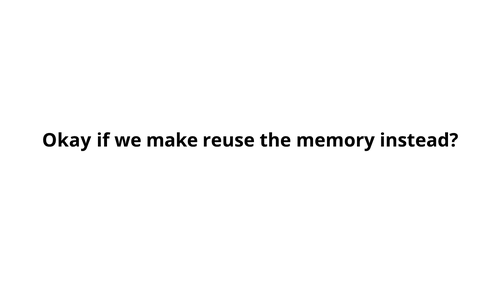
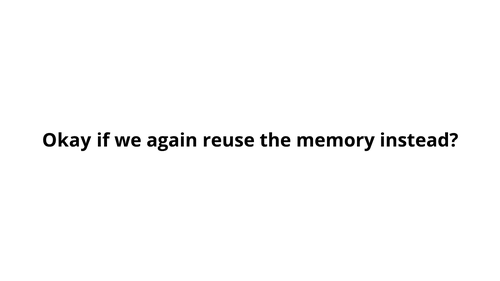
make: make -> again
